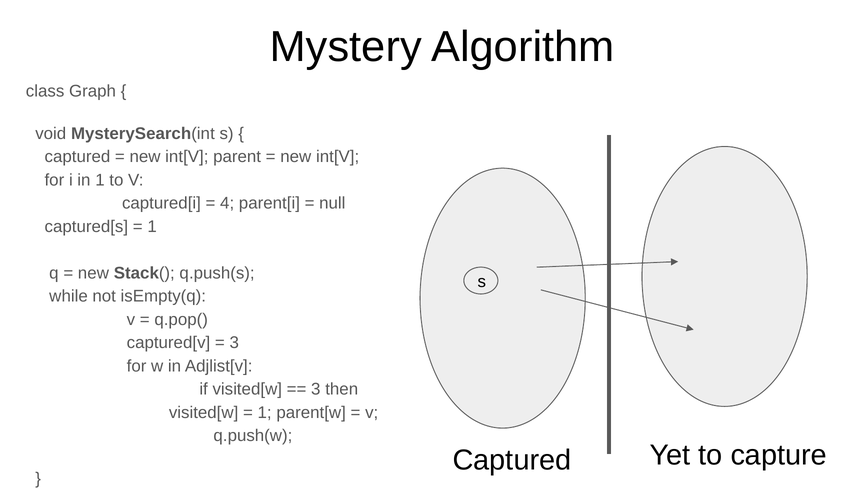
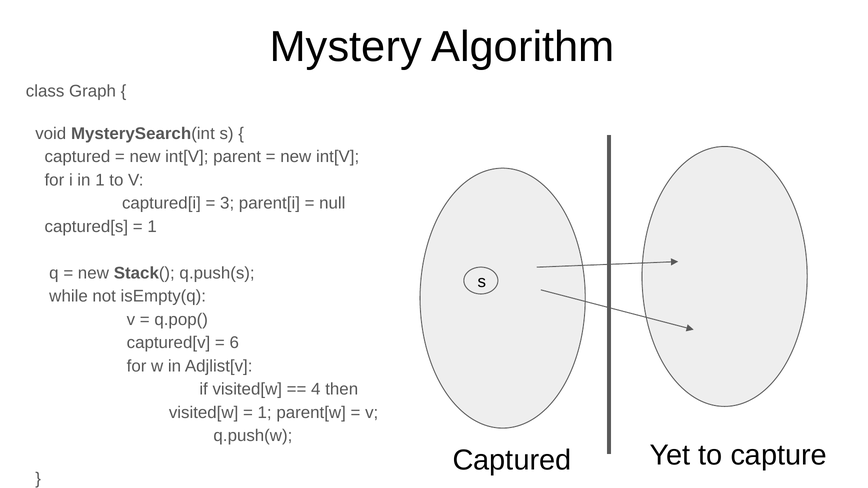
4: 4 -> 3
3 at (234, 343): 3 -> 6
3 at (316, 390): 3 -> 4
